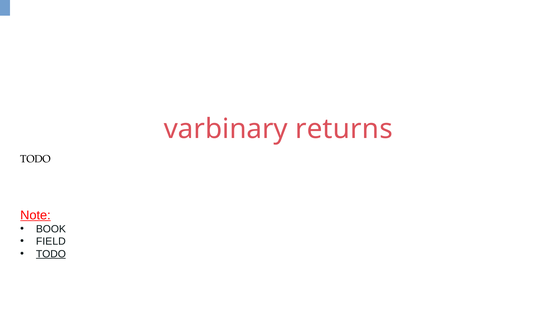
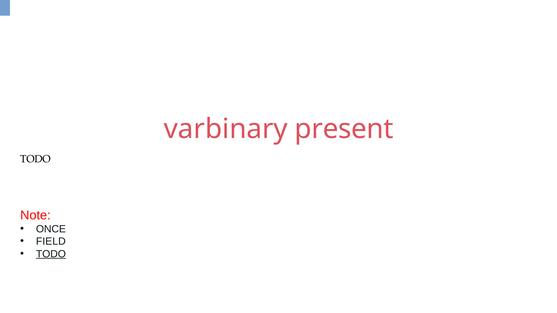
returns: returns -> present
Note underline: present -> none
BOOK: BOOK -> ONCE
